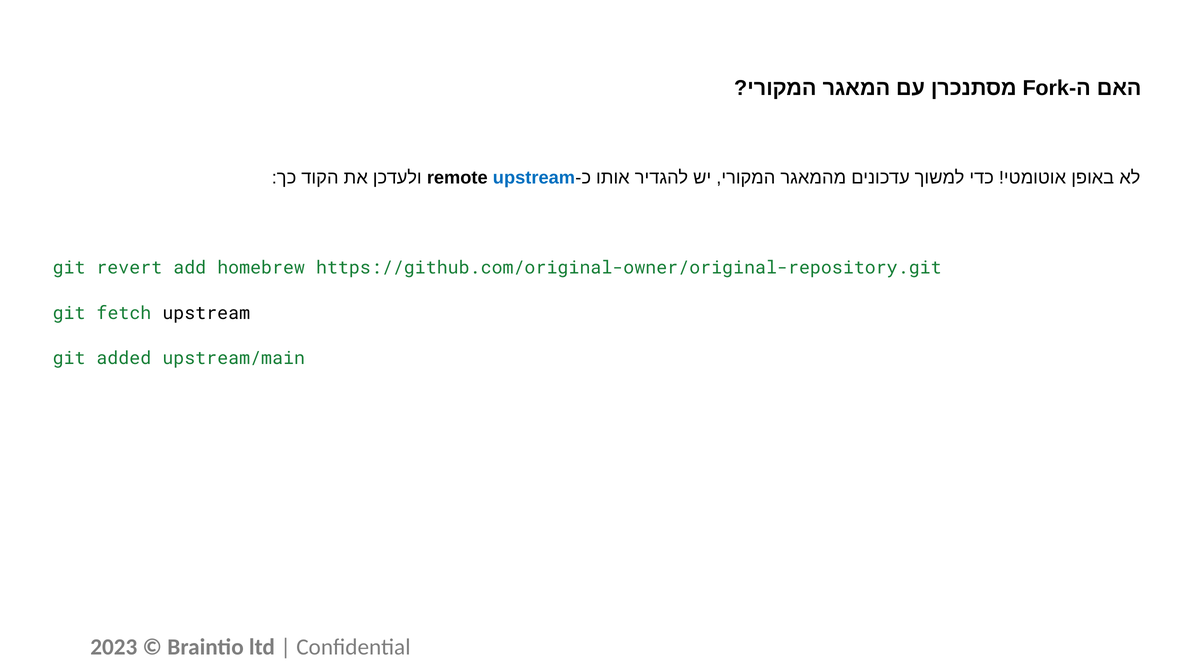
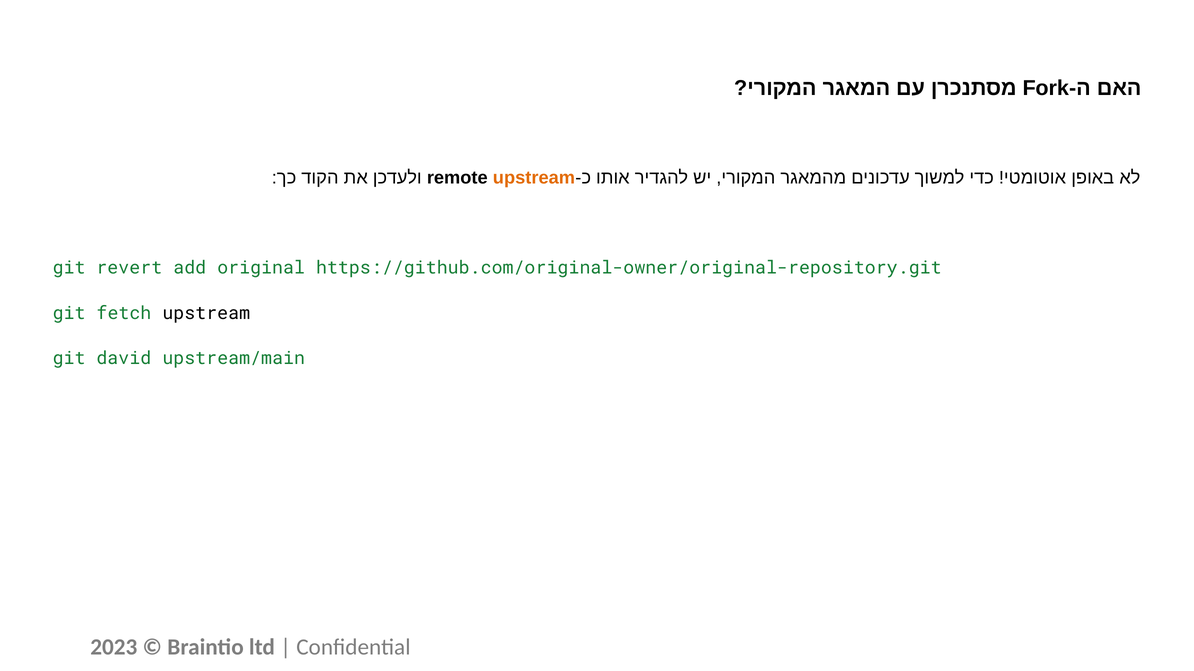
upstream at (534, 178) colour: blue -> orange
homebrew: homebrew -> original
added: added -> david
